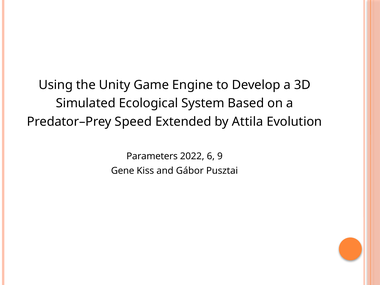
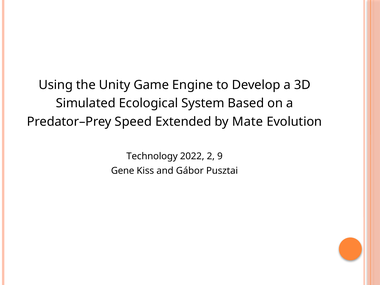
Attila: Attila -> Mate
Parameters: Parameters -> Technology
6: 6 -> 2
